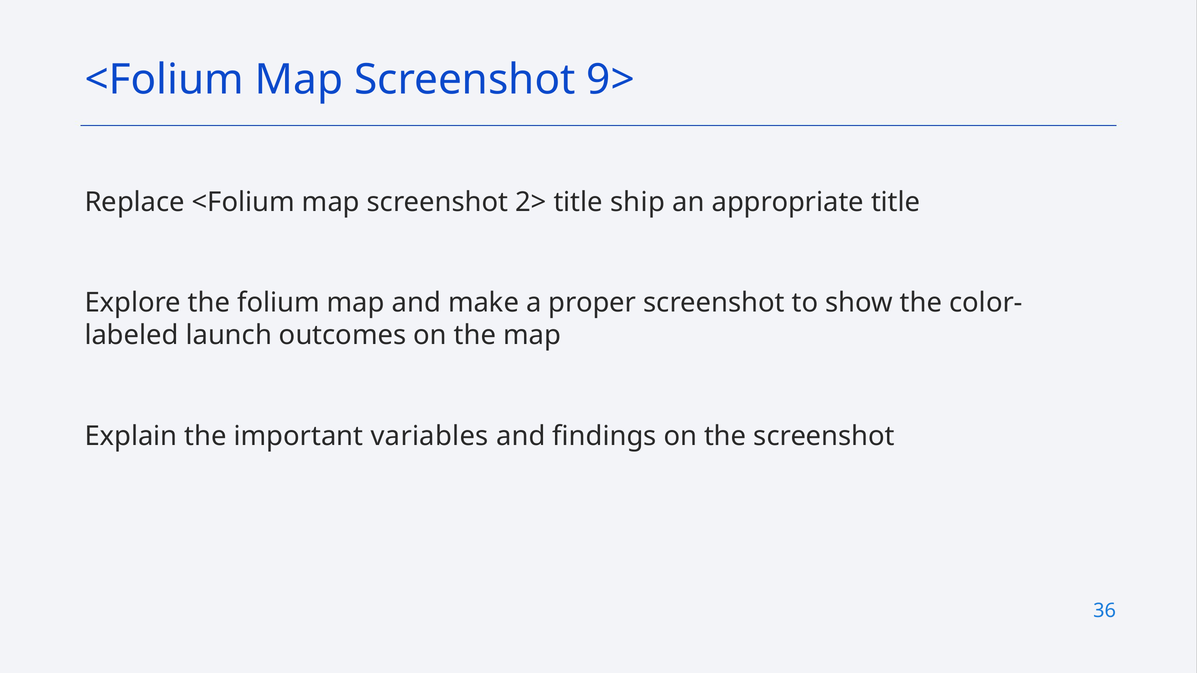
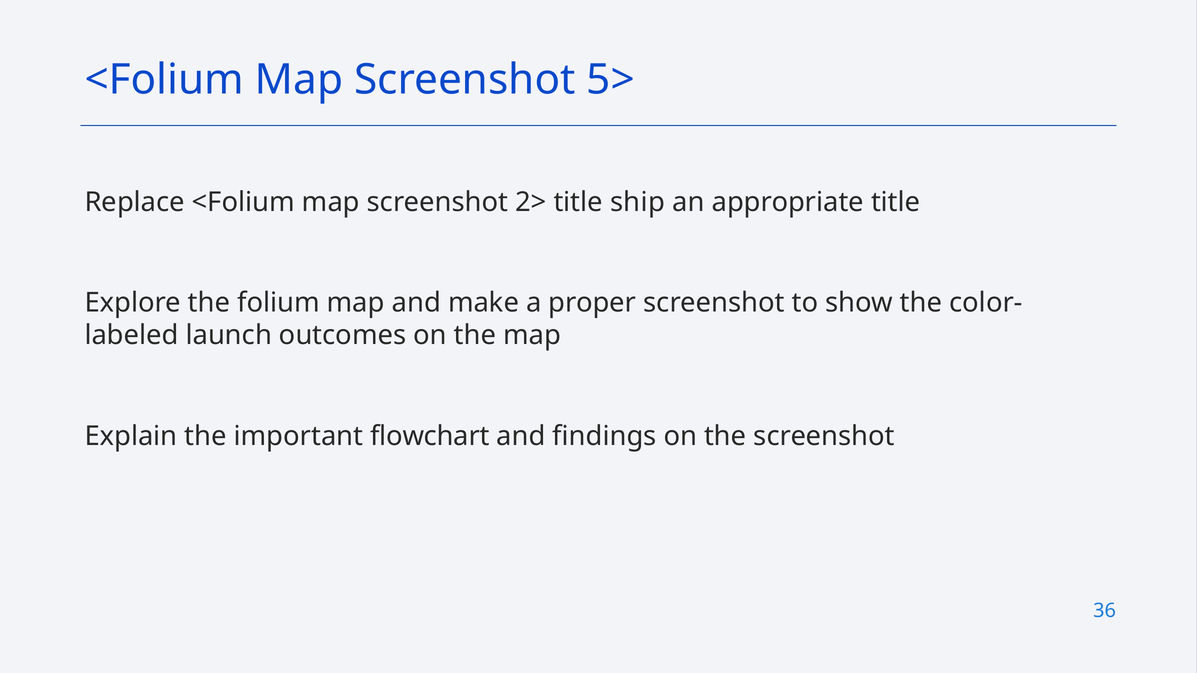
9>: 9> -> 5>
variables: variables -> flowchart
